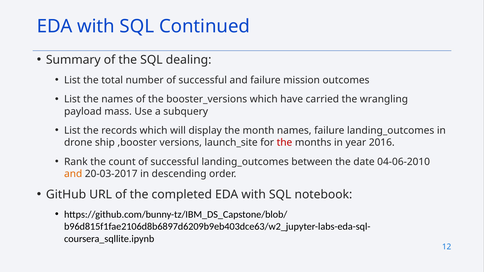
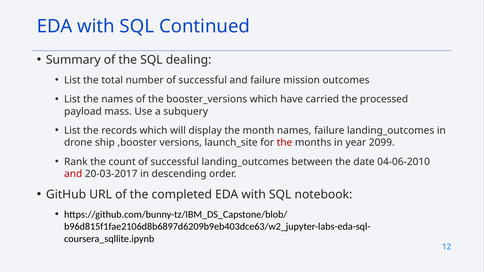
wrangling: wrangling -> processed
2016: 2016 -> 2099
and at (73, 174) colour: orange -> red
